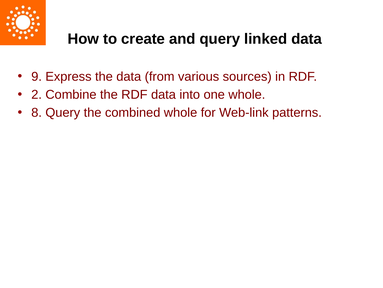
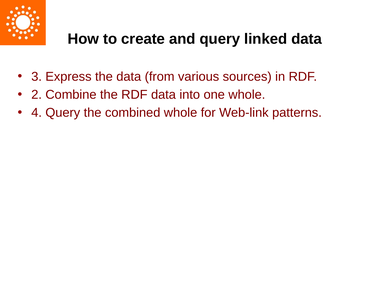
9: 9 -> 3
8: 8 -> 4
